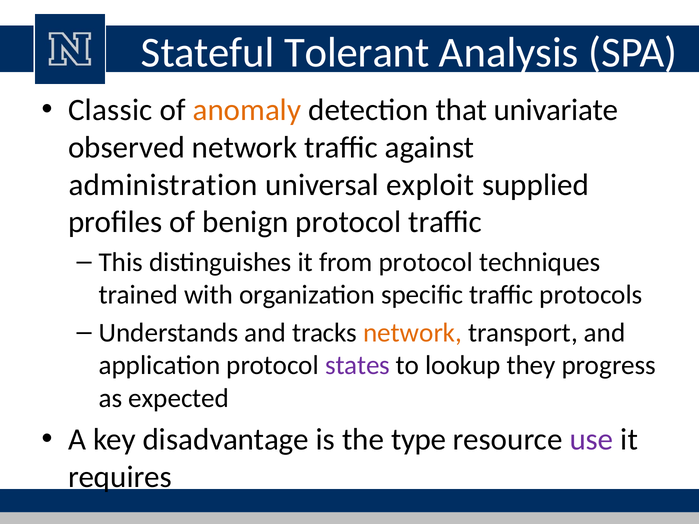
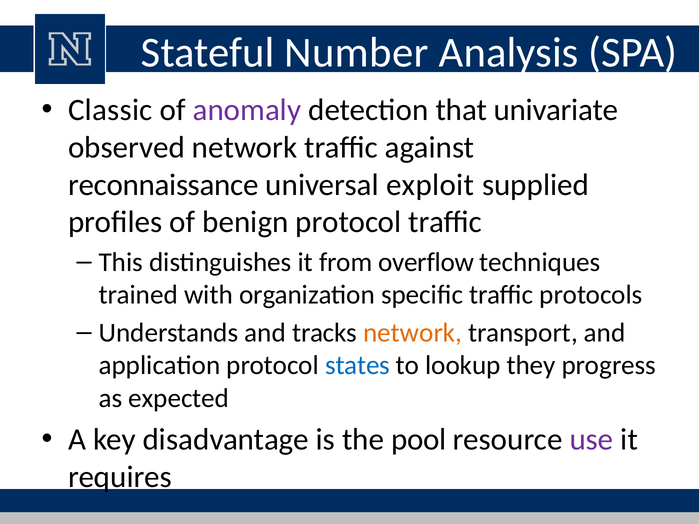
Tolerant: Tolerant -> Number
anomaly colour: orange -> purple
administration: administration -> reconnaissance
from protocol: protocol -> overflow
states colour: purple -> blue
type: type -> pool
